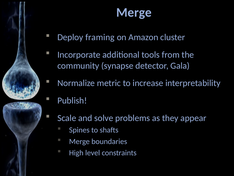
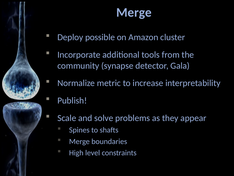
framing: framing -> possible
